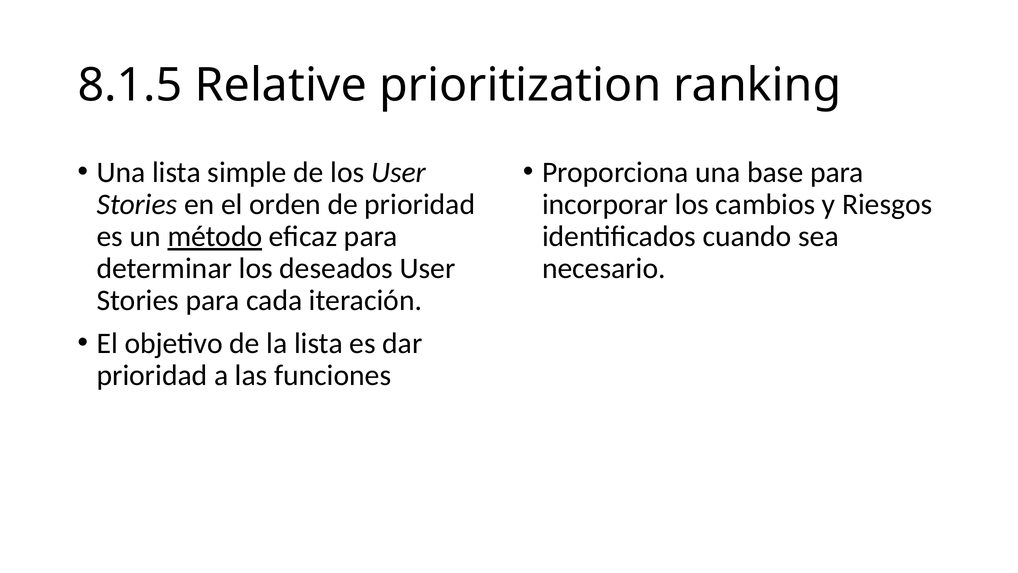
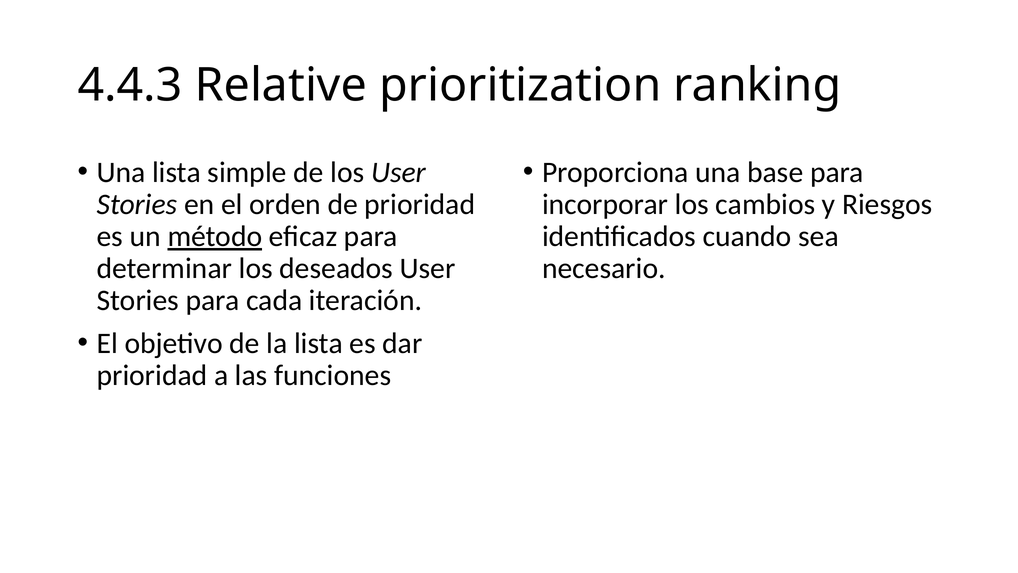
8.1.5: 8.1.5 -> 4.4.3
